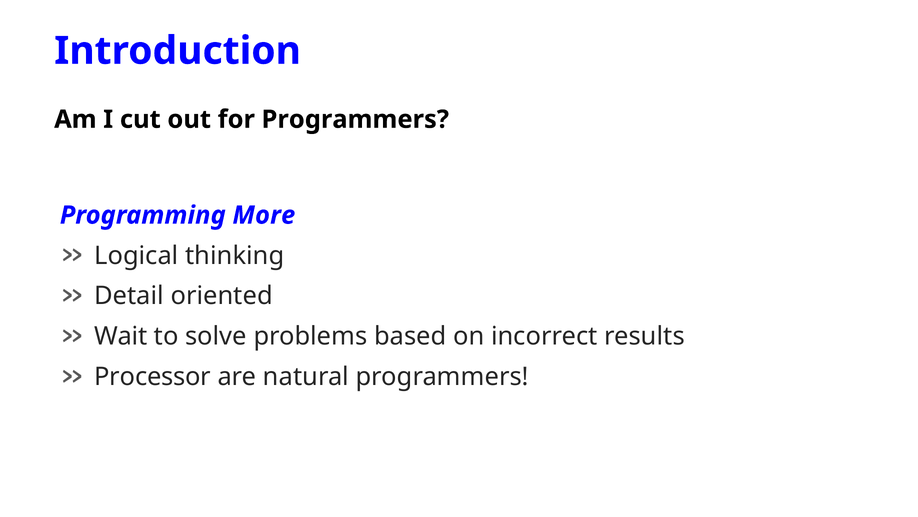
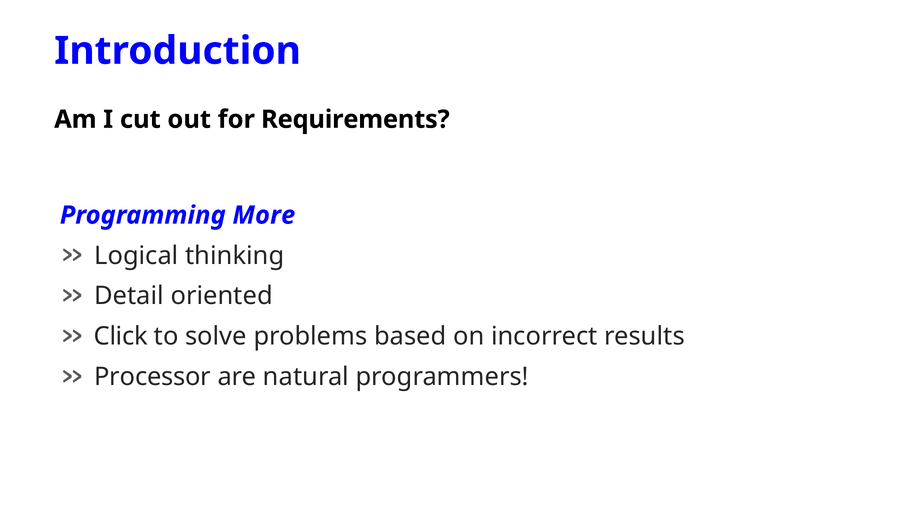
for Programmers: Programmers -> Requirements
Wait: Wait -> Click
